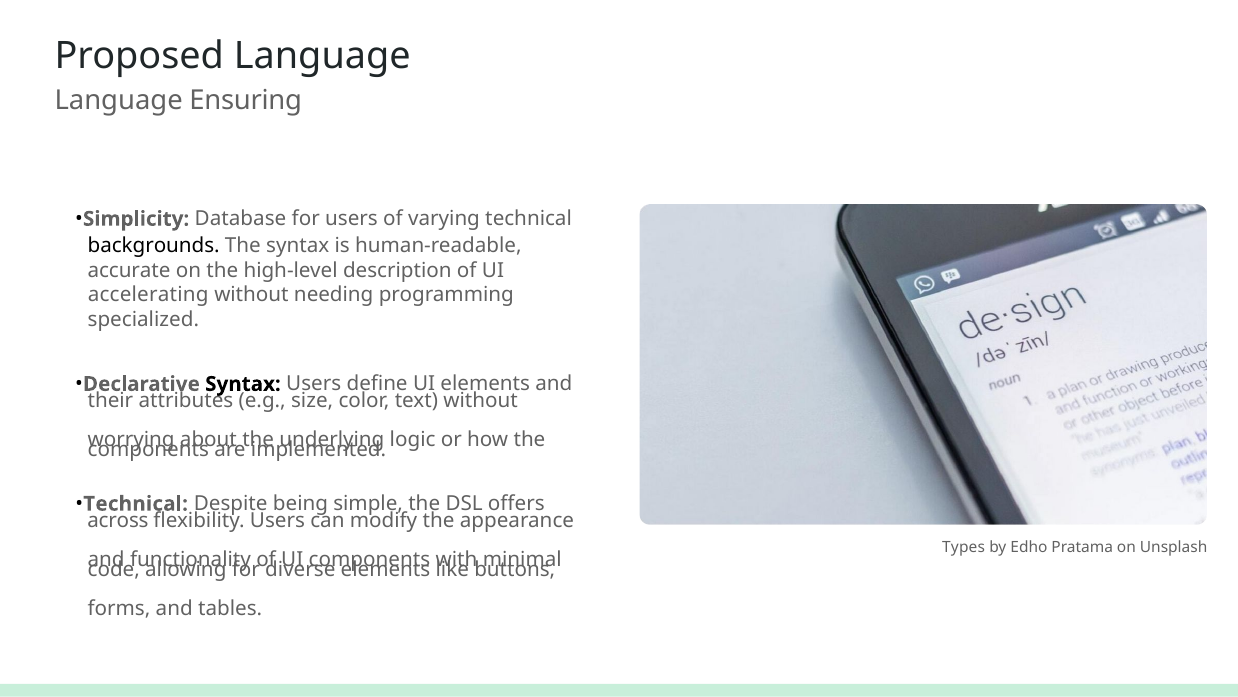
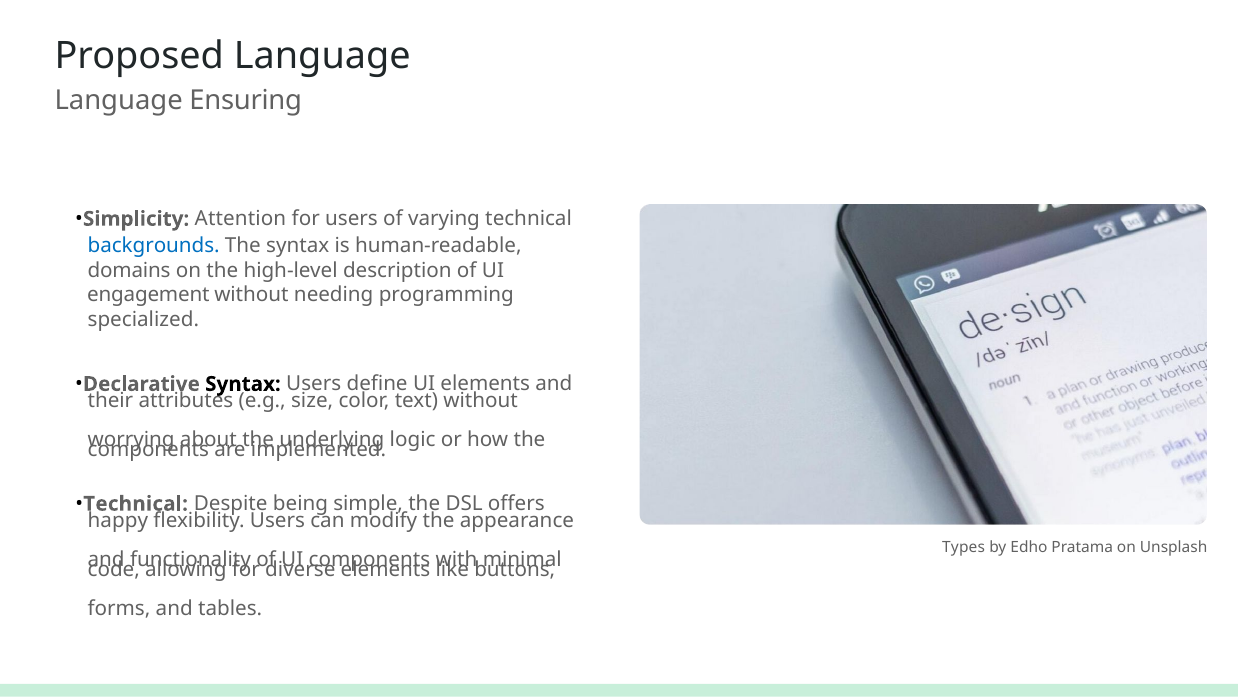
Database: Database -> Attention
backgrounds colour: black -> blue
accurate: accurate -> domains
accelerating: accelerating -> engagement
across: across -> happy
